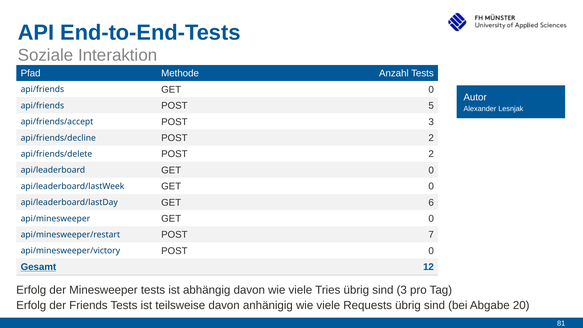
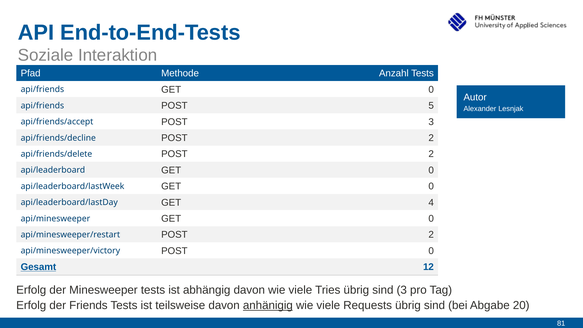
6: 6 -> 4
api/minesweeper/restart POST 7: 7 -> 2
anhänigig underline: none -> present
